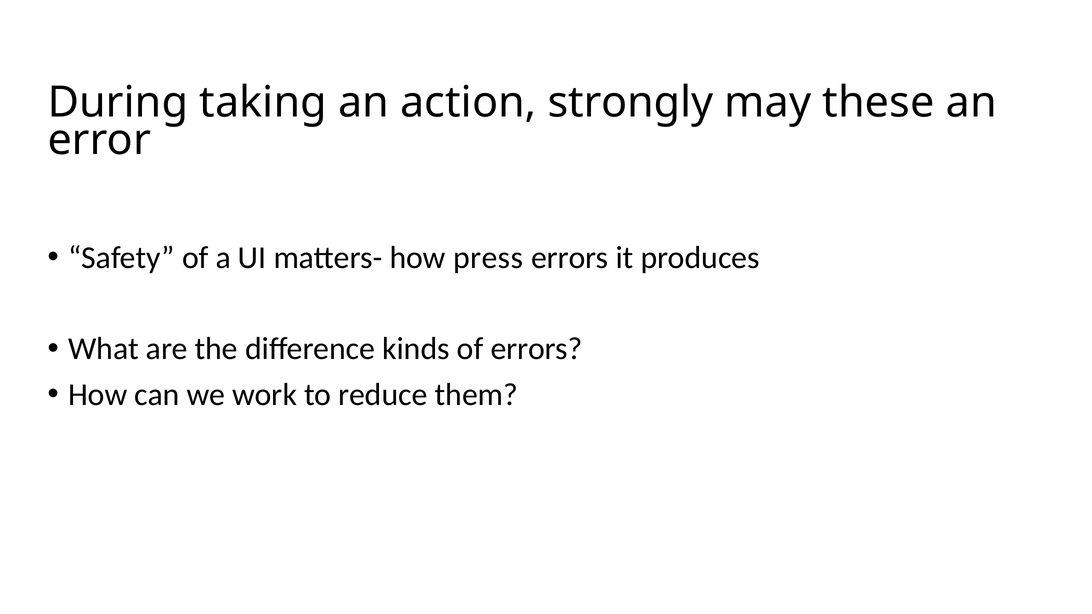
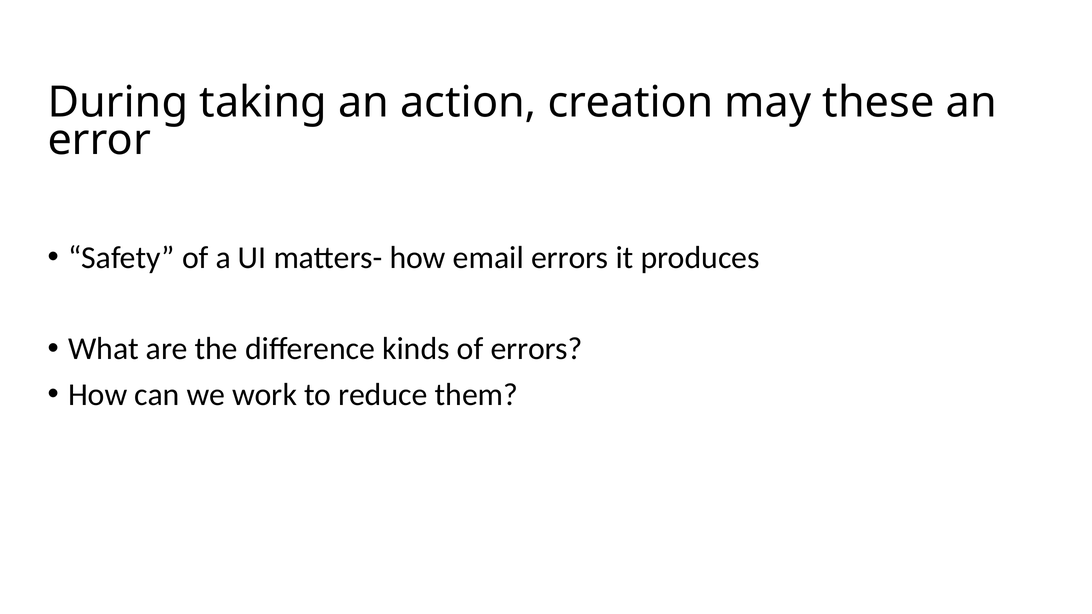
strongly: strongly -> creation
press: press -> email
